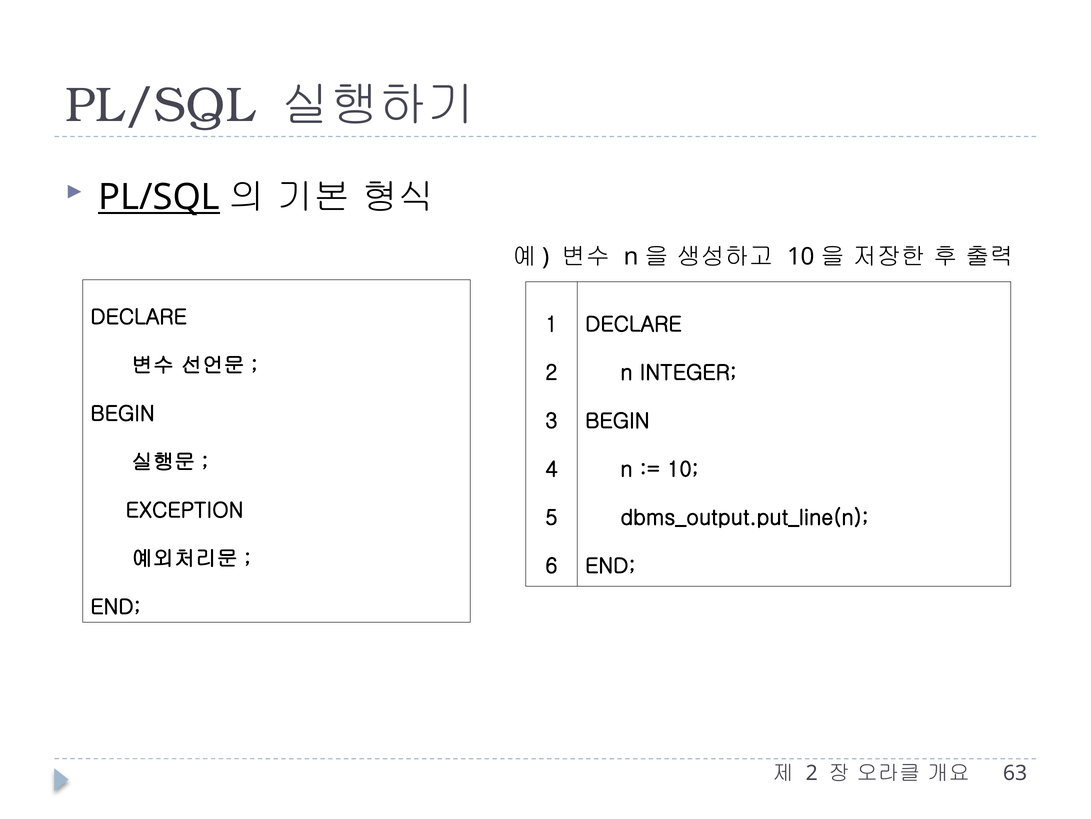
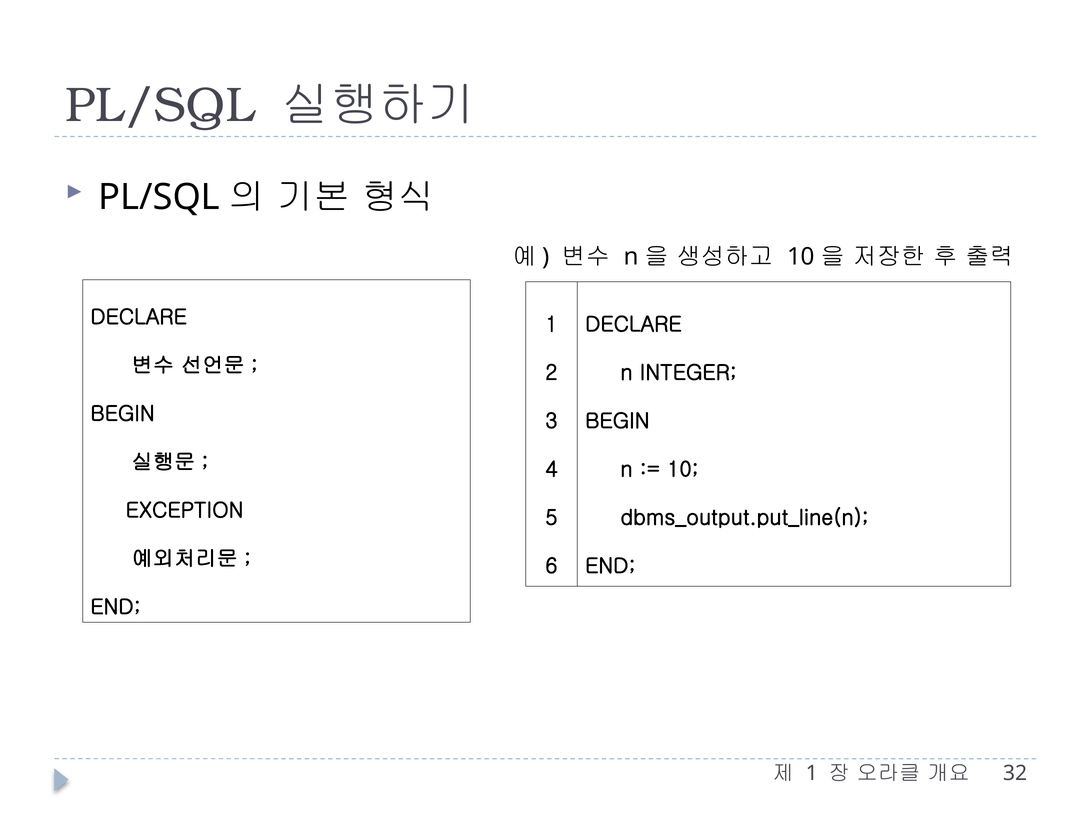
PL/SQL at (159, 197) underline: present -> none
2 at (812, 772): 2 -> 1
63: 63 -> 32
